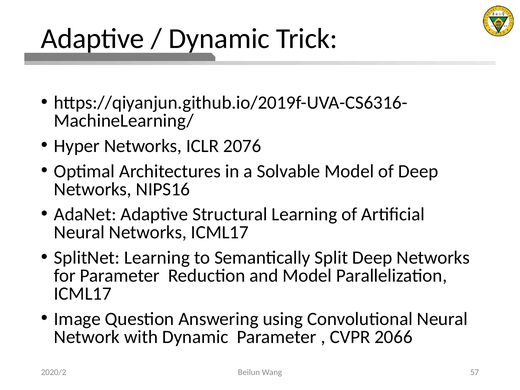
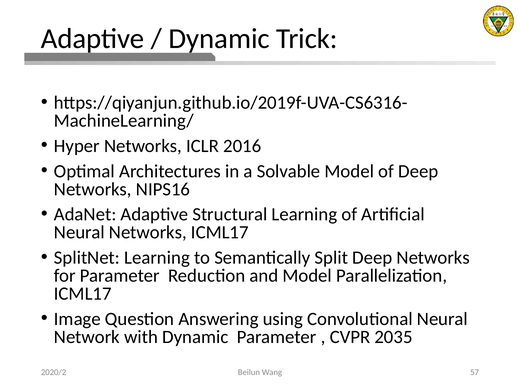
2076: 2076 -> 2016
2066: 2066 -> 2035
